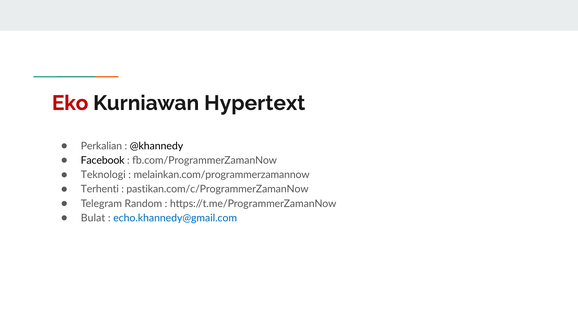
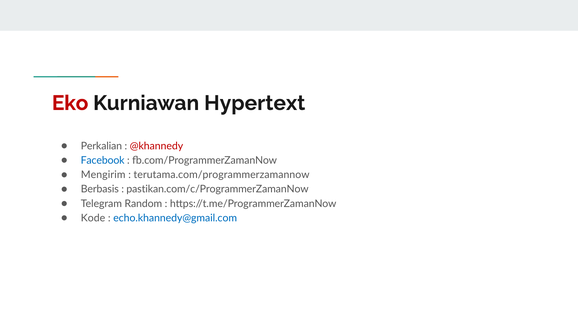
@khannedy colour: black -> red
Facebook colour: black -> blue
Teknologi: Teknologi -> Mengirim
melainkan.com/programmerzamannow: melainkan.com/programmerzamannow -> terutama.com/programmerzamannow
Terhenti: Terhenti -> Berbasis
Bulat: Bulat -> Kode
